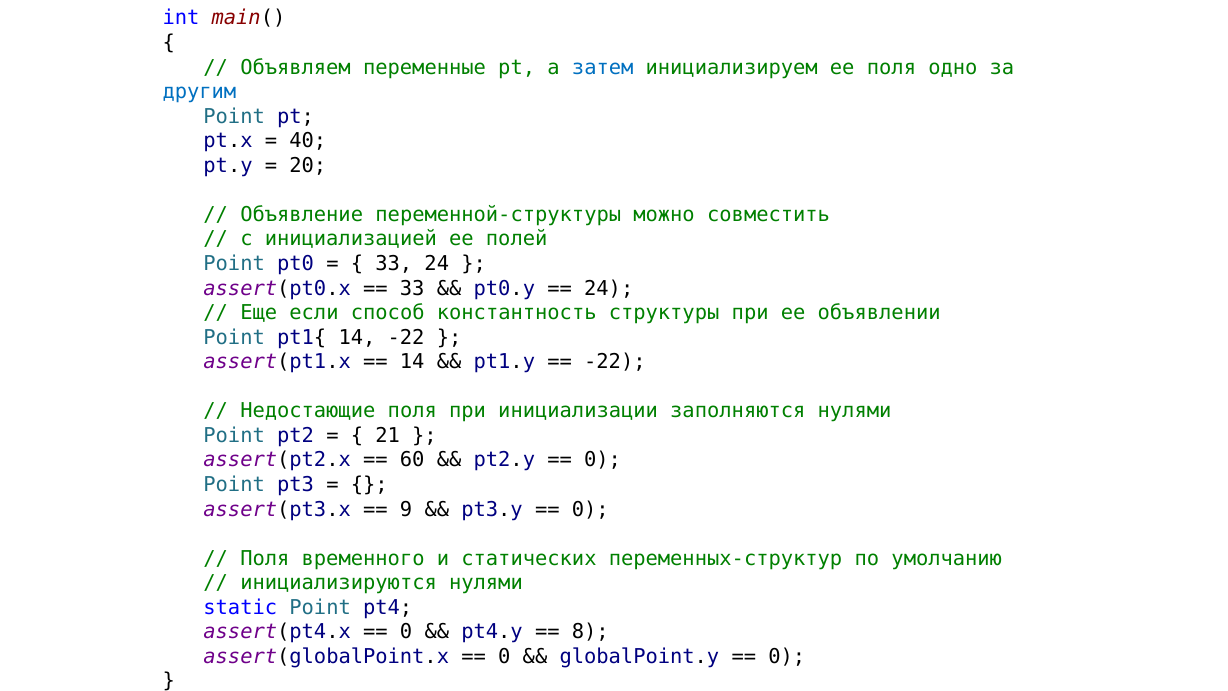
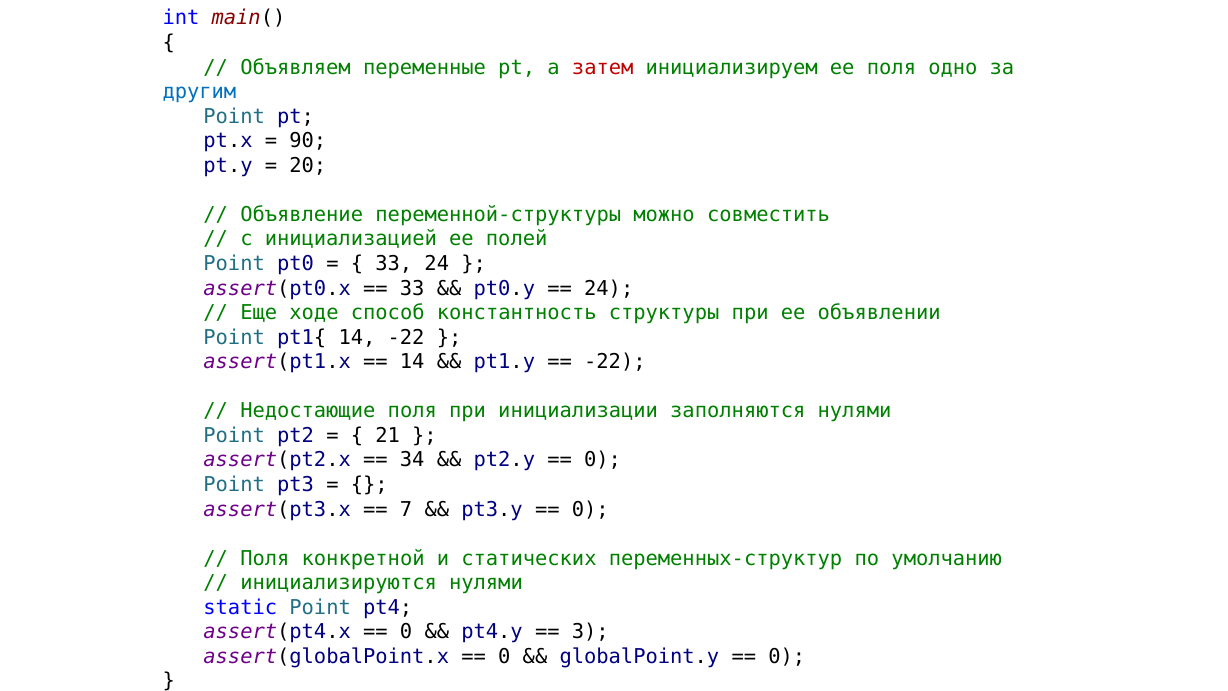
затем colour: blue -> red
40: 40 -> 90
если: если -> ходе
60: 60 -> 34
9: 9 -> 7
временного: временного -> конкретной
8: 8 -> 3
